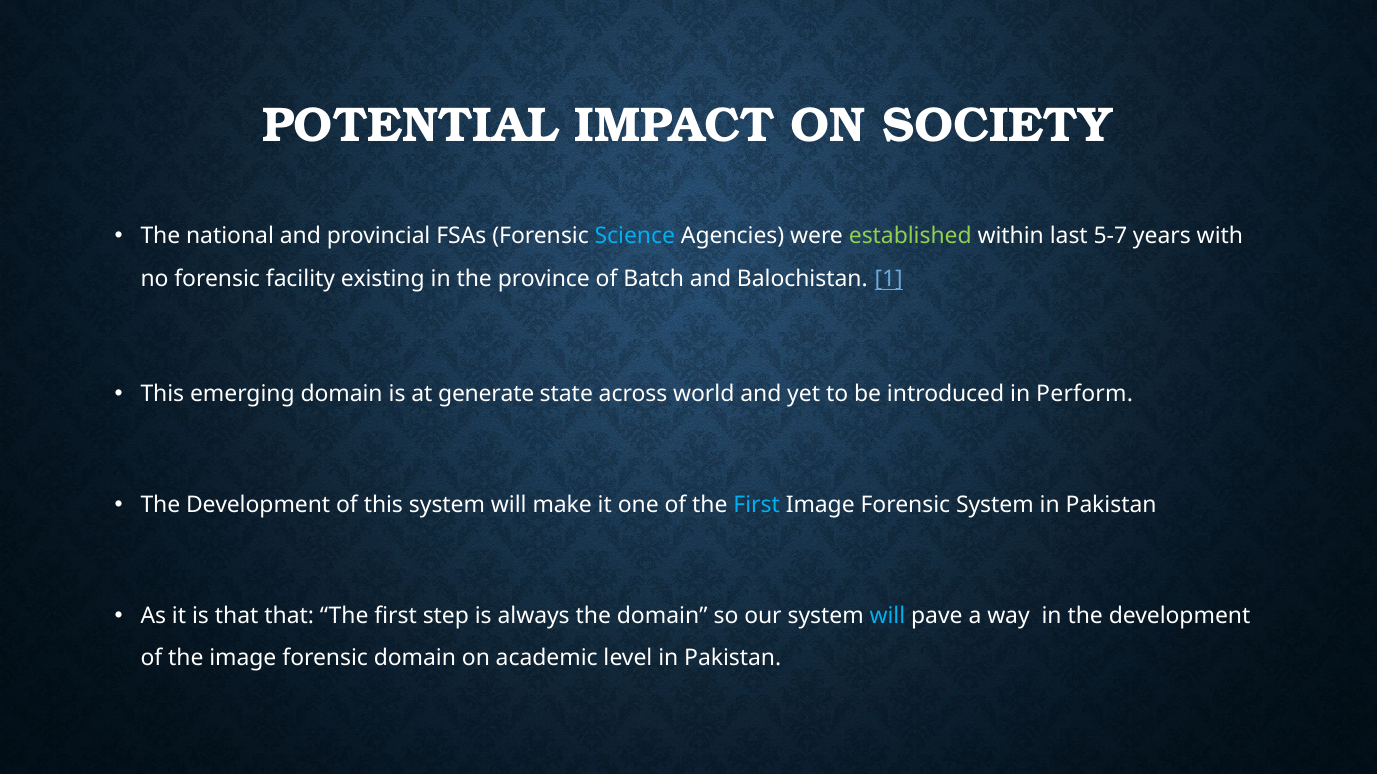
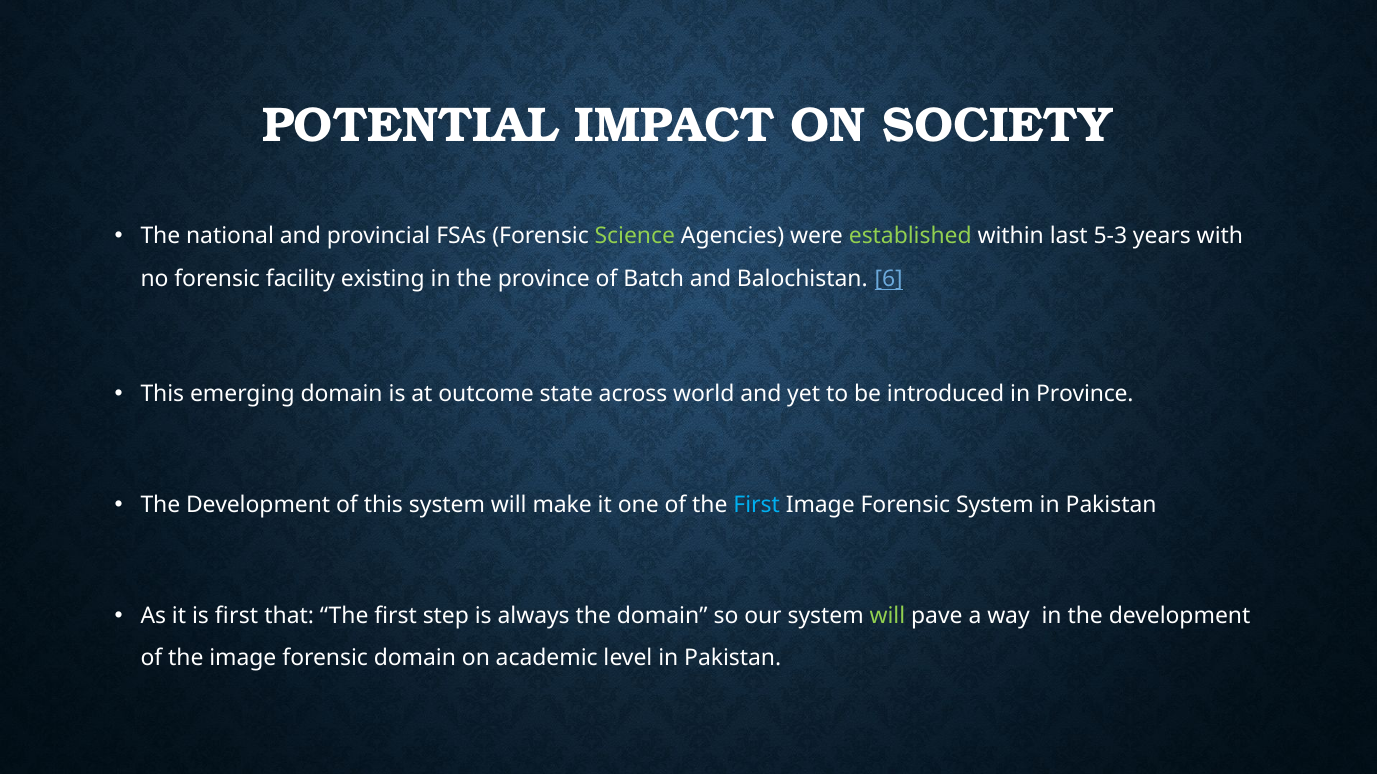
Science colour: light blue -> light green
5-7: 5-7 -> 5-3
1: 1 -> 6
generate: generate -> outcome
in Perform: Perform -> Province
is that: that -> first
will at (887, 617) colour: light blue -> light green
